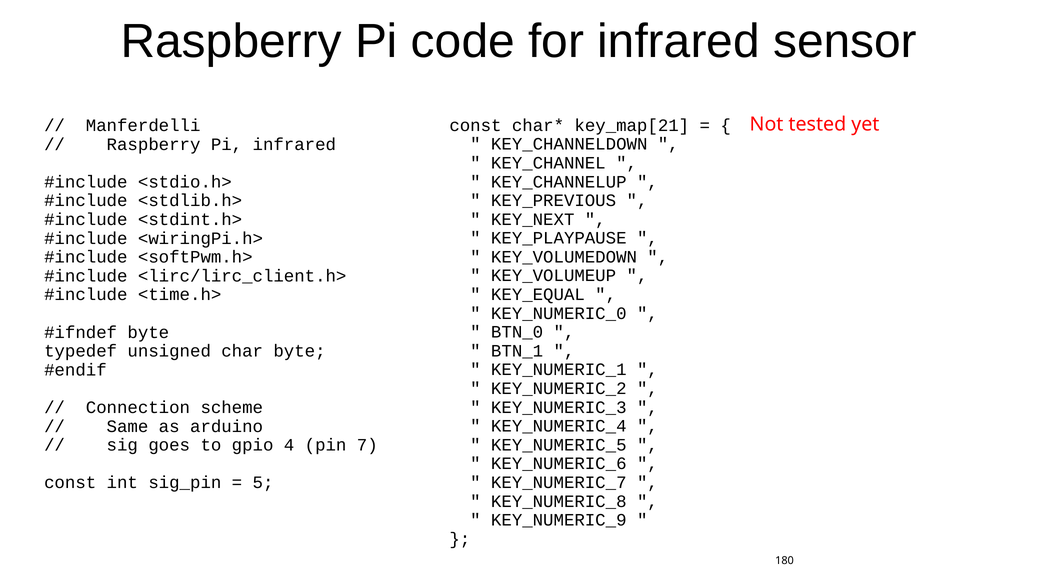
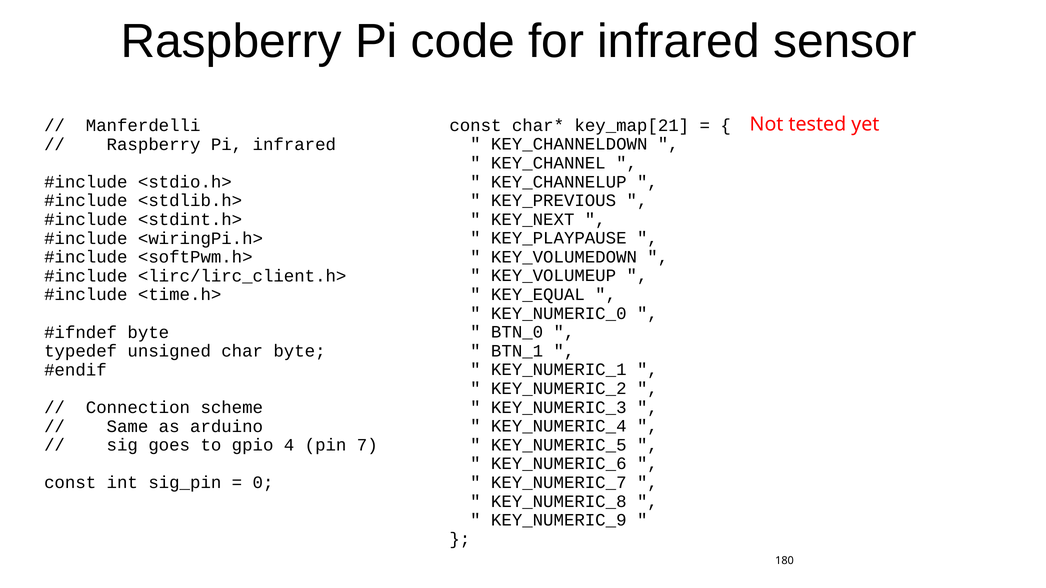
5: 5 -> 0
